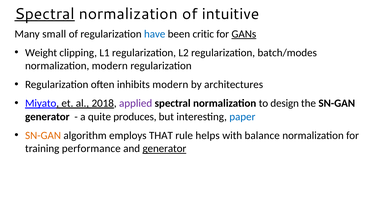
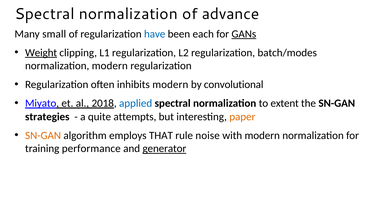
Spectral at (45, 14) underline: present -> none
intuitive: intuitive -> advance
critic: critic -> each
Weight underline: none -> present
architectures: architectures -> convolutional
applied colour: purple -> blue
design: design -> extent
generator at (47, 117): generator -> strategies
produces: produces -> attempts
paper colour: blue -> orange
helps: helps -> noise
with balance: balance -> modern
